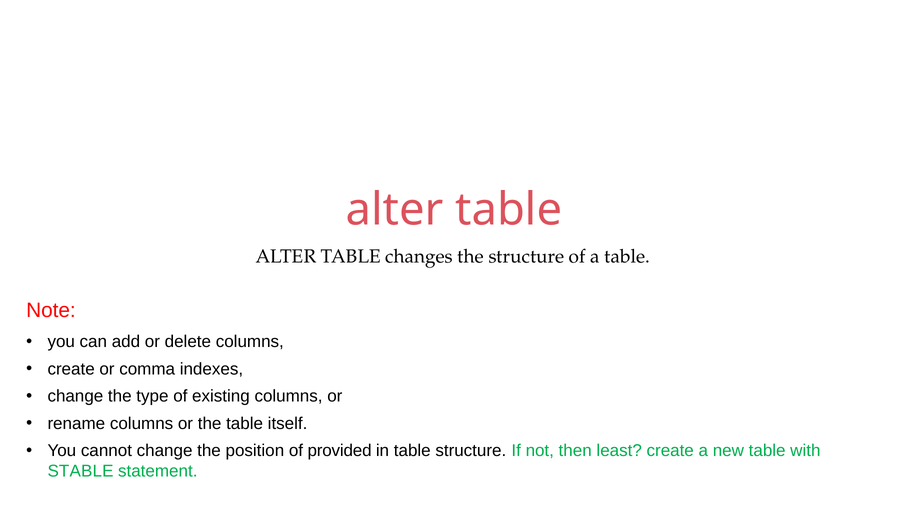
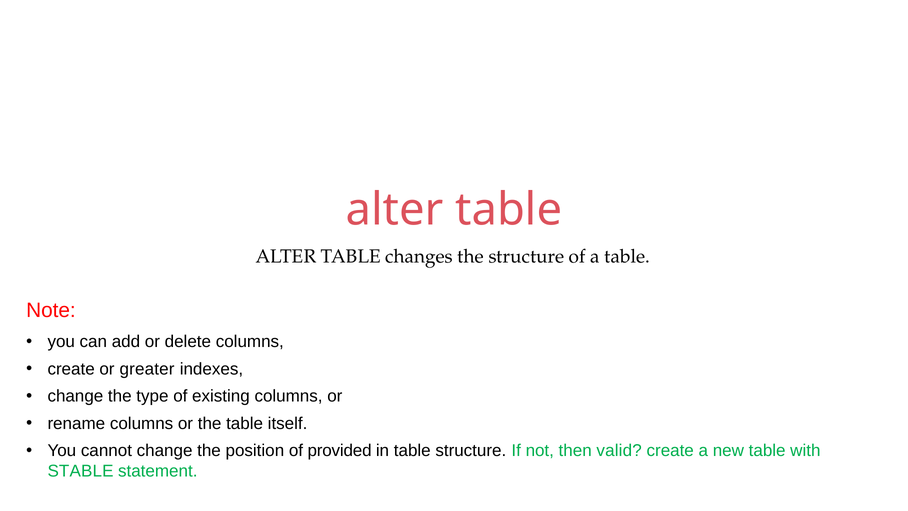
comma: comma -> greater
least: least -> valid
